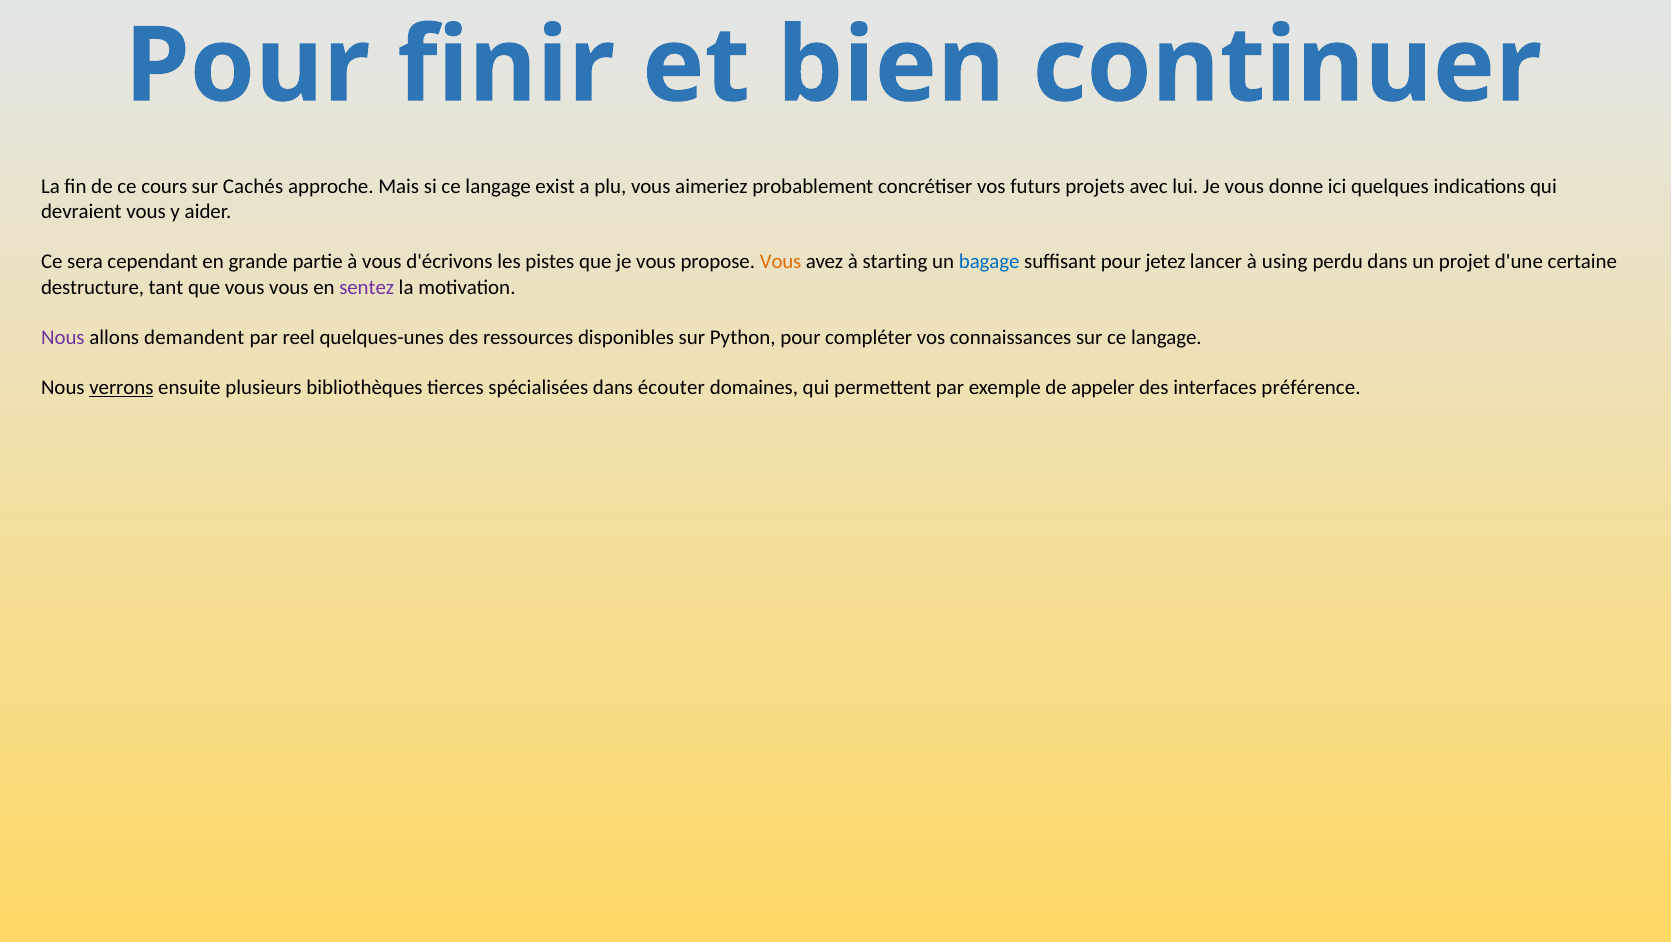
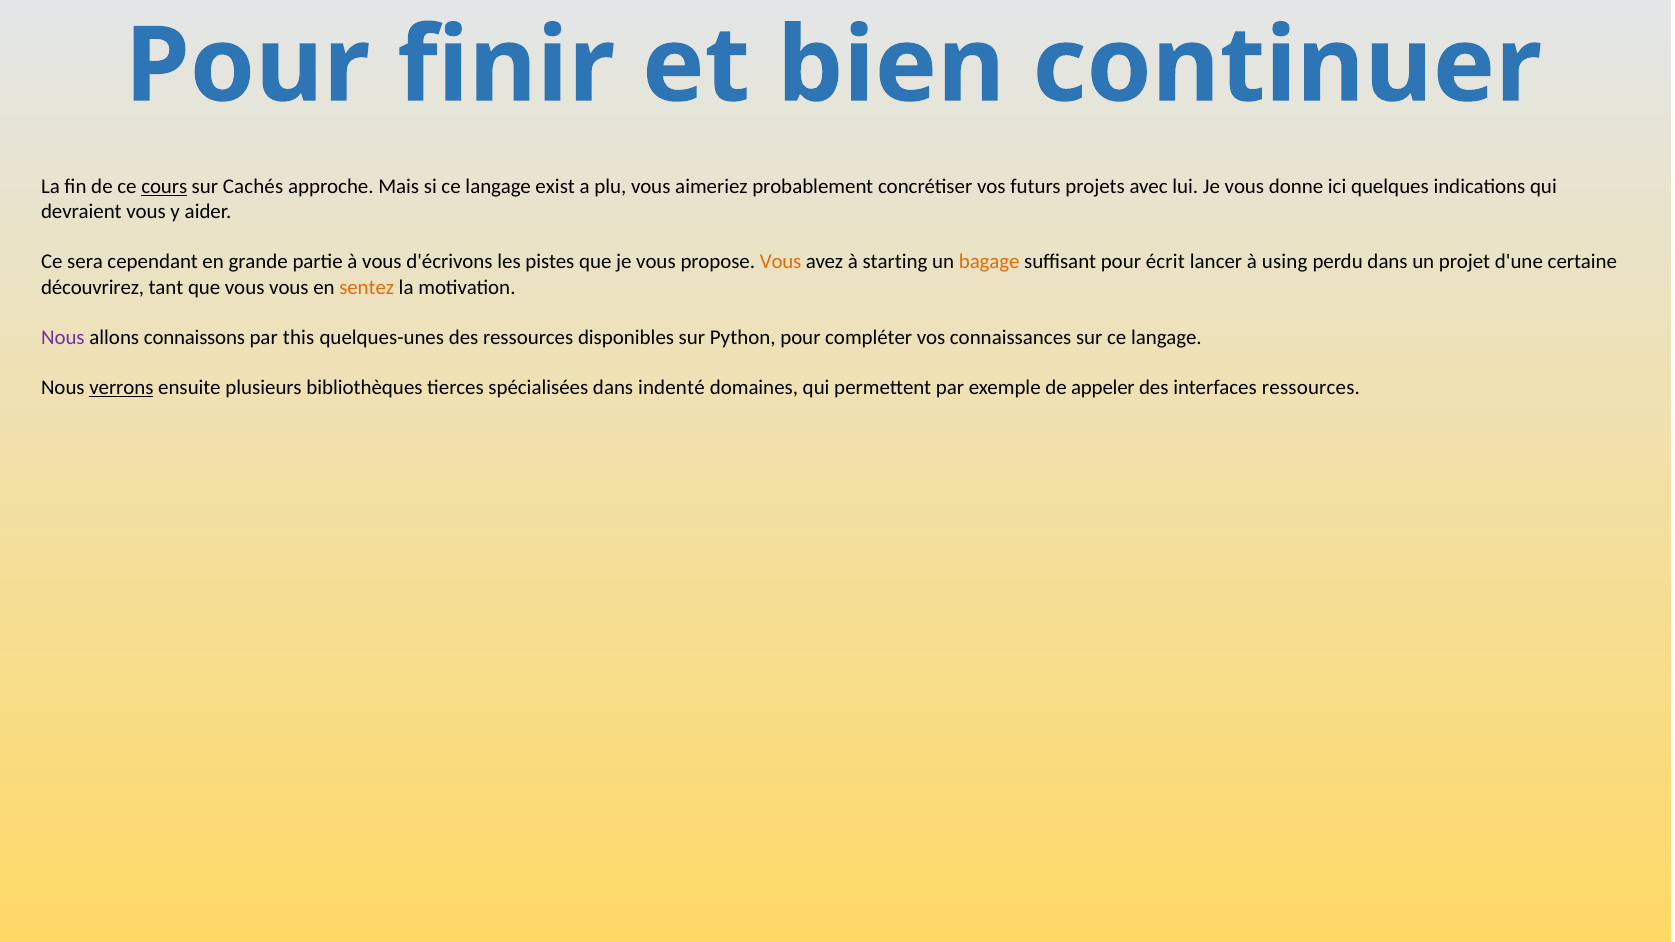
cours underline: none -> present
bagage colour: blue -> orange
jetez: jetez -> écrit
destructure: destructure -> découvrirez
sentez colour: purple -> orange
demandent: demandent -> connaissons
reel: reel -> this
écouter: écouter -> indenté
interfaces préférence: préférence -> ressources
